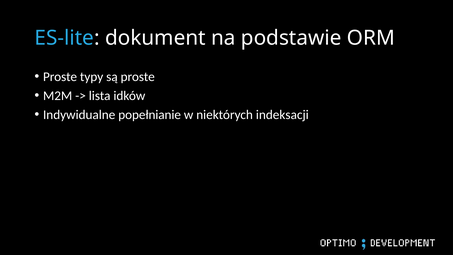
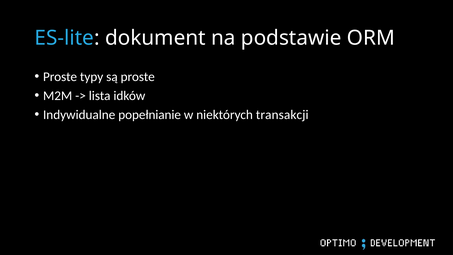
indeksacji: indeksacji -> transakcji
